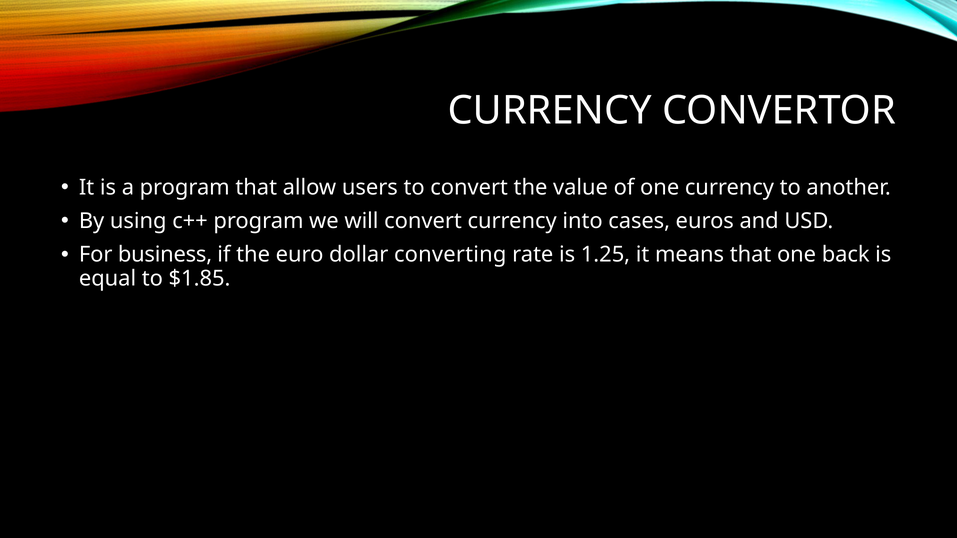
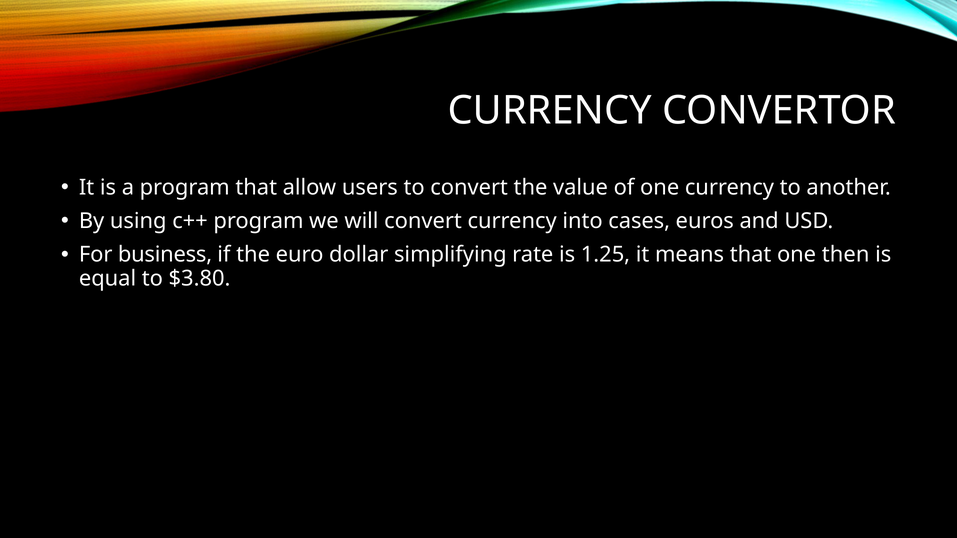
converting: converting -> simplifying
back: back -> then
$1.85: $1.85 -> $3.80
